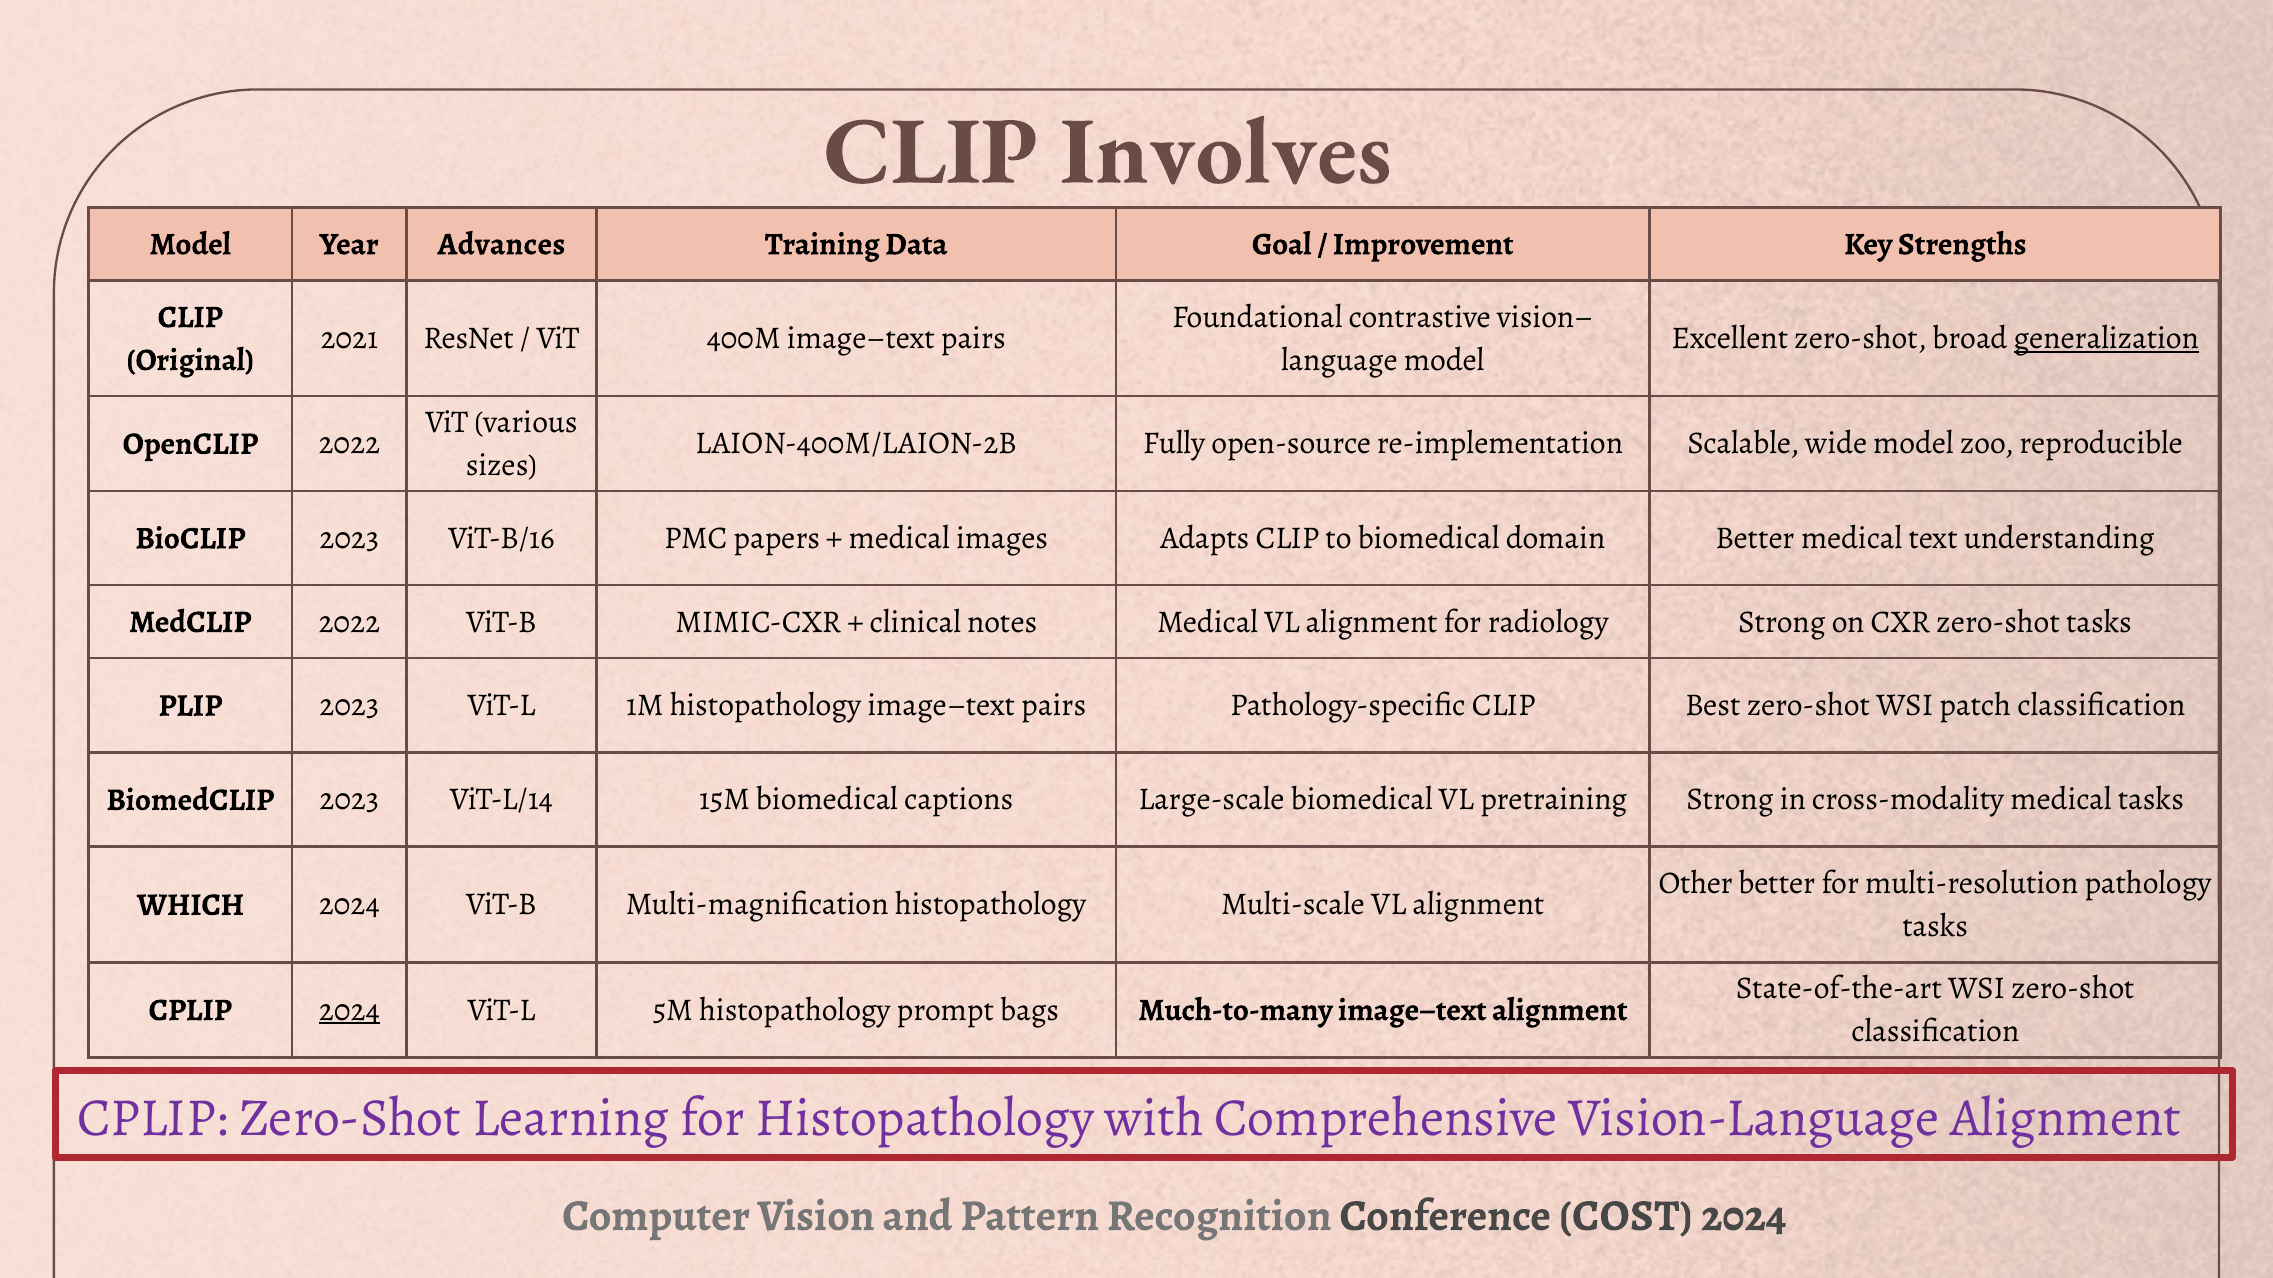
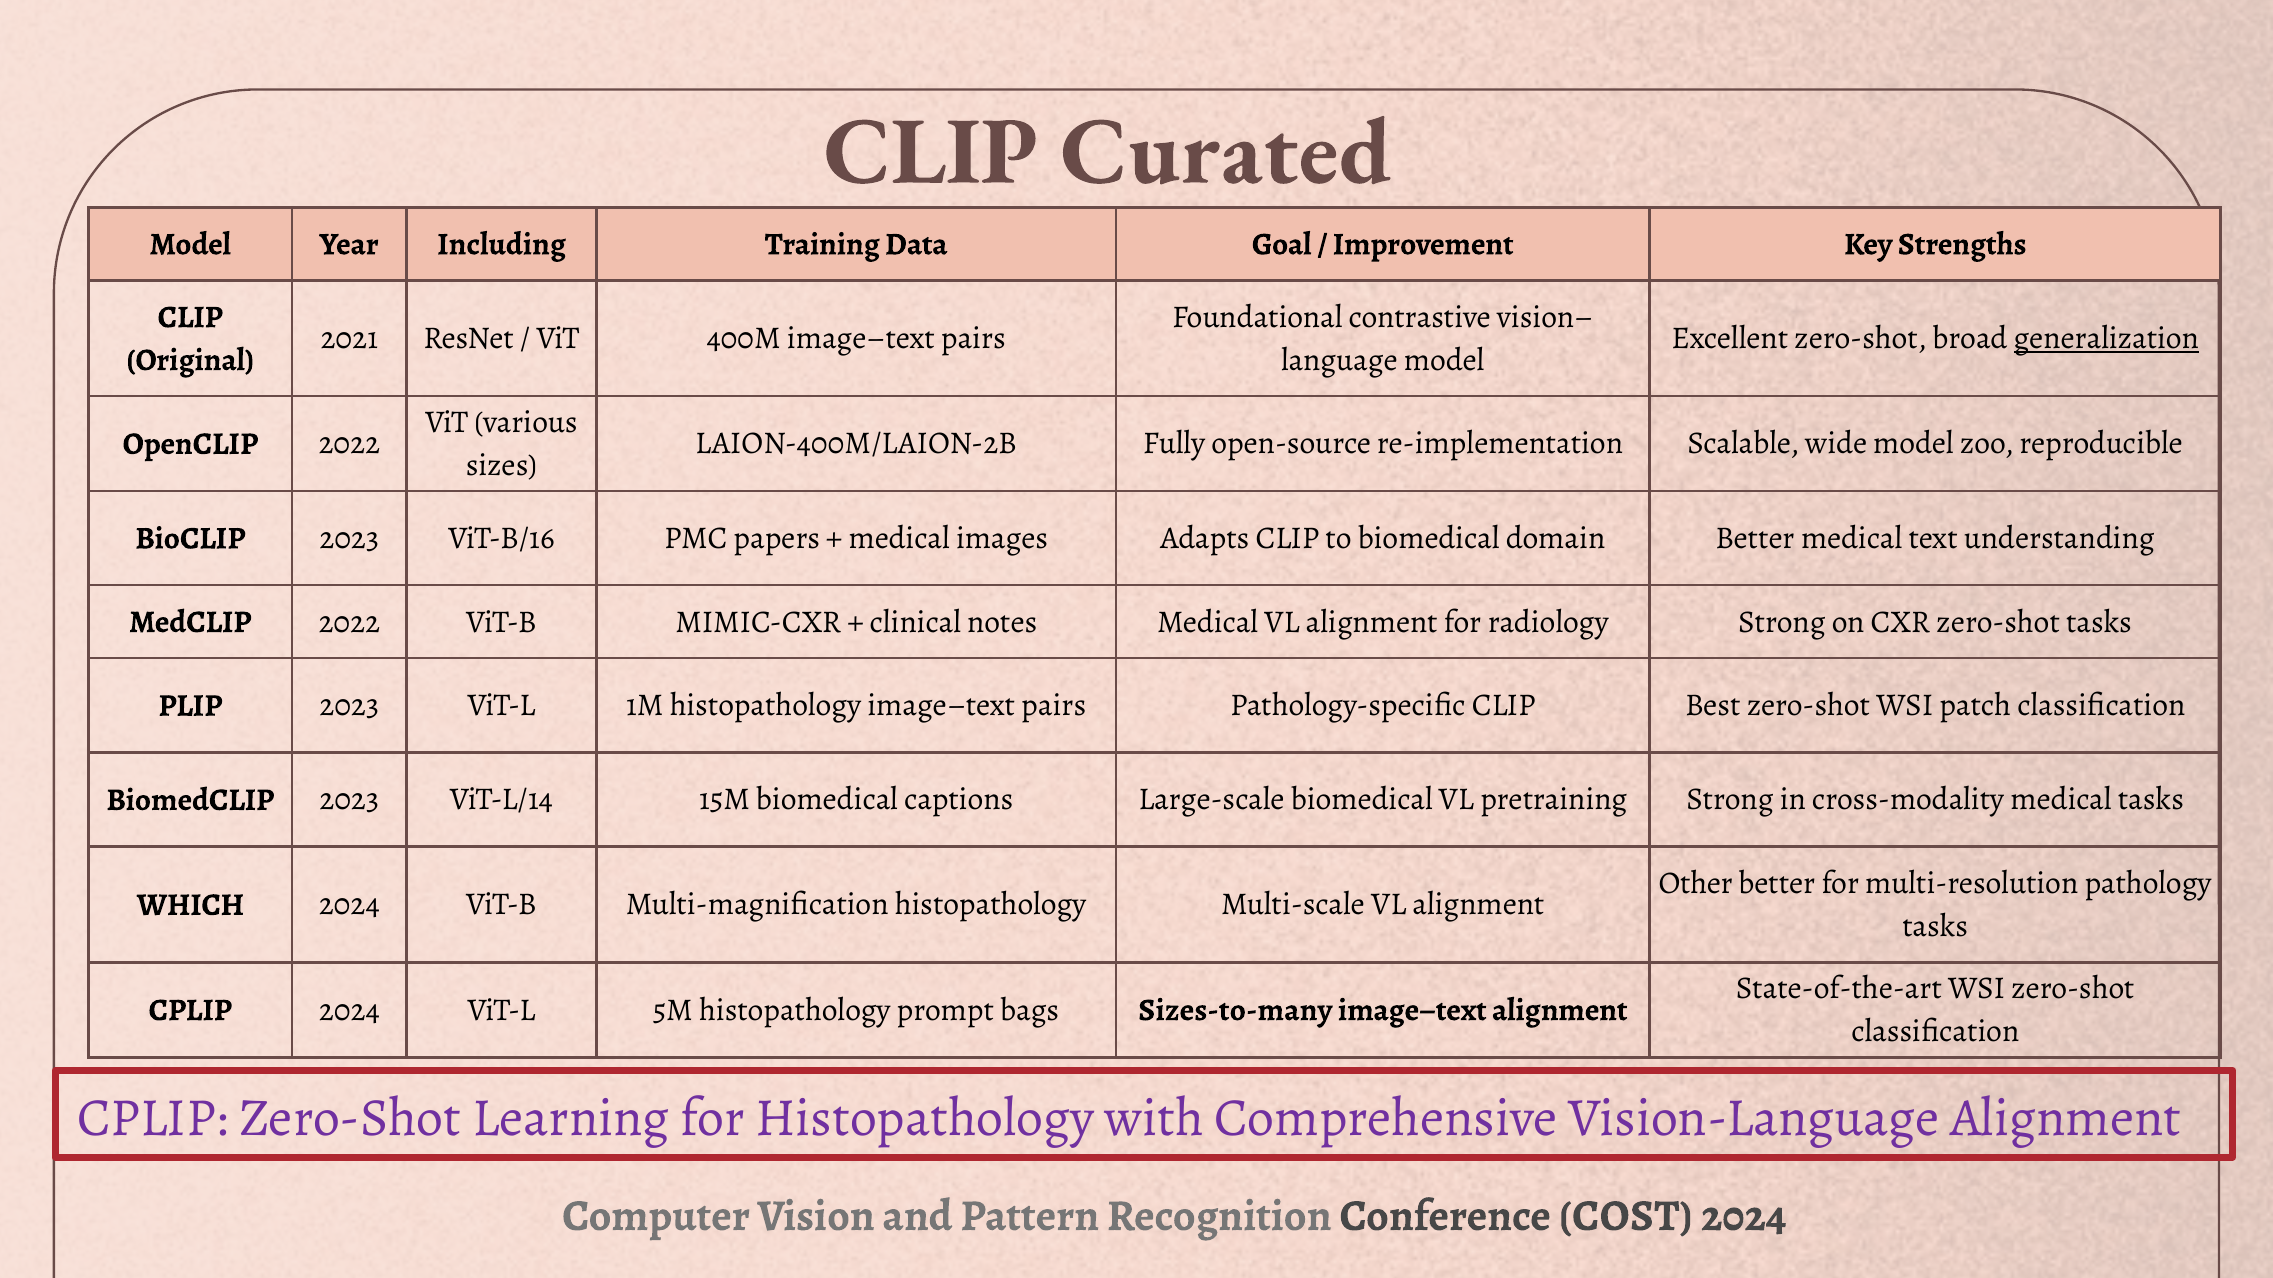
Involves: Involves -> Curated
Advances: Advances -> Including
2024 at (349, 1010) underline: present -> none
Much-to-many: Much-to-many -> Sizes-to-many
